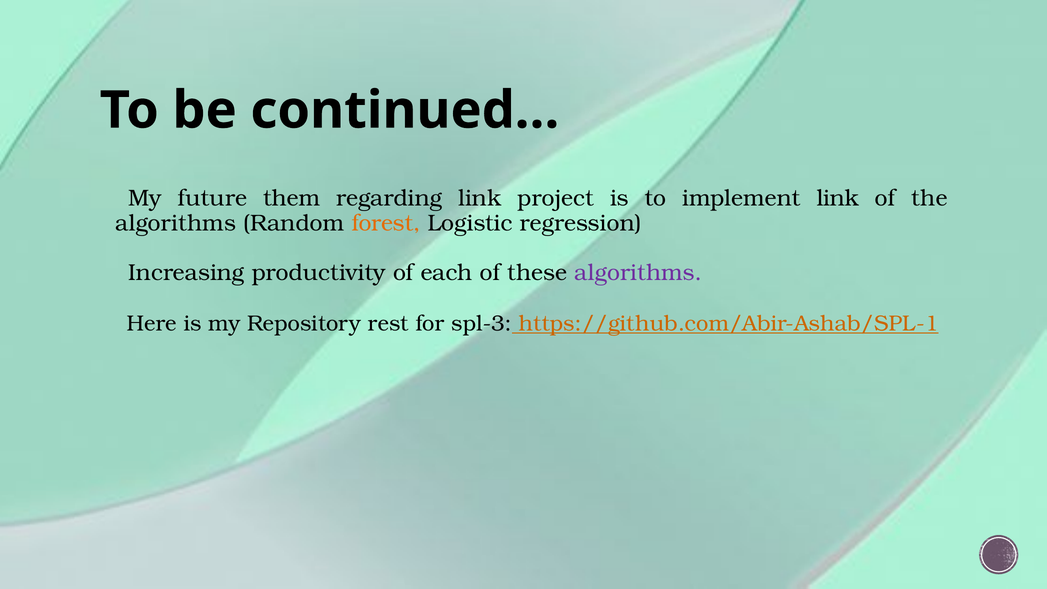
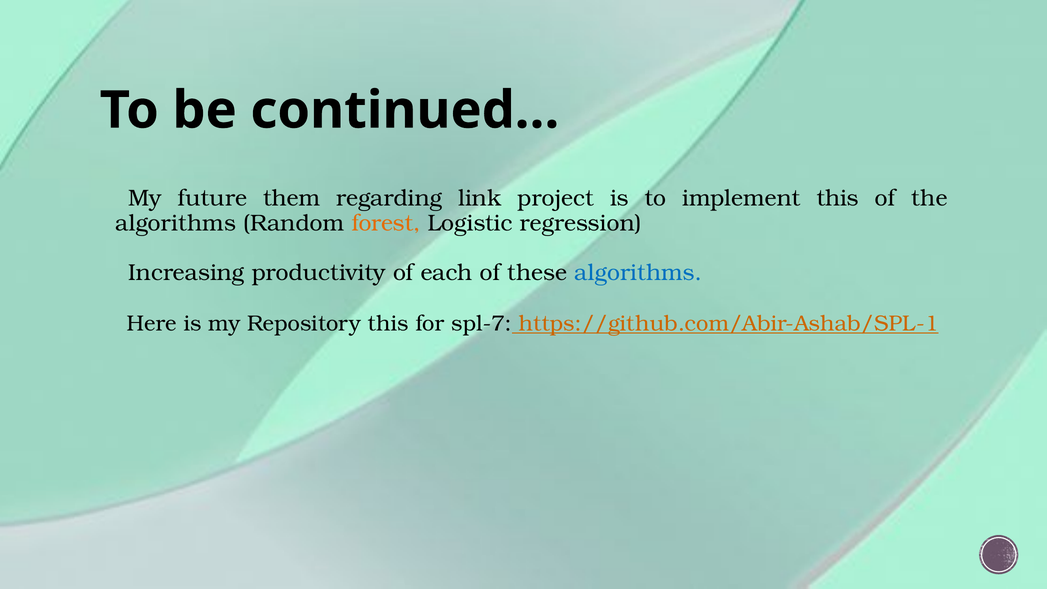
implement link: link -> this
algorithms at (638, 273) colour: purple -> blue
Repository rest: rest -> this
spl-3: spl-3 -> spl-7
